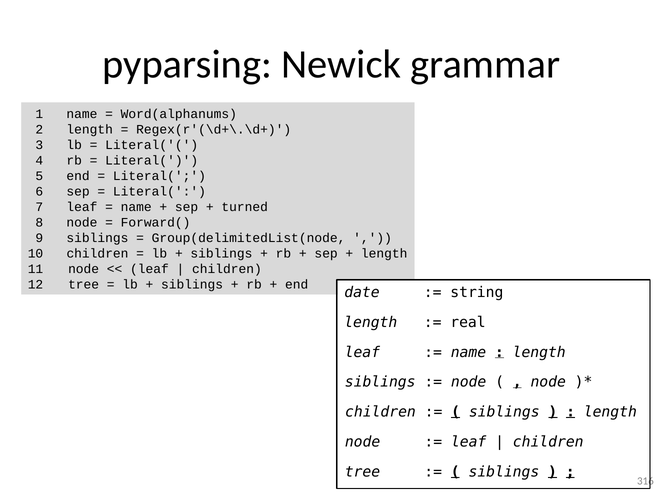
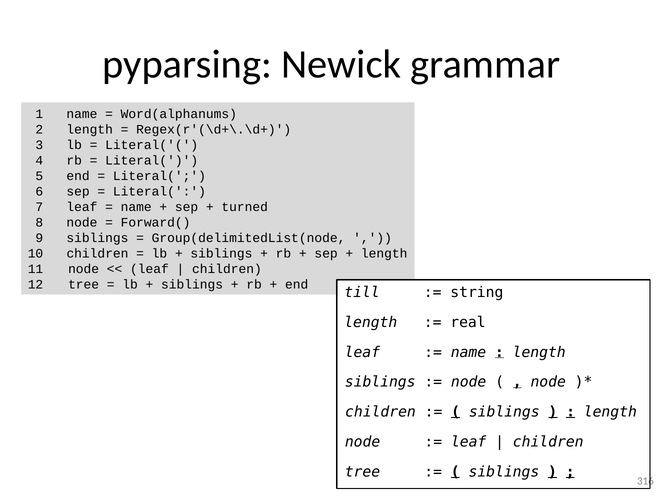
date: date -> till
